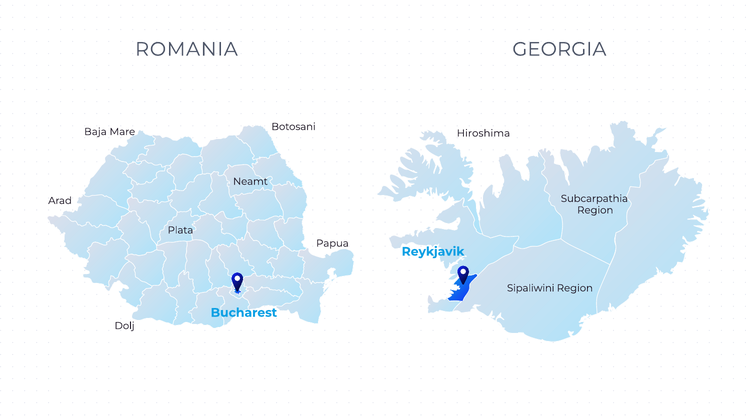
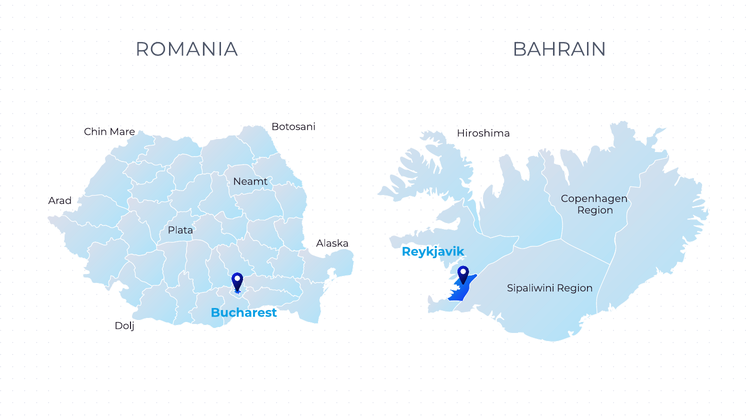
GEORGIA: GEORGIA -> BAHRAIN
Baja: Baja -> Chin
Subcarpathia: Subcarpathia -> Copenhagen
Papua: Papua -> Alaska
